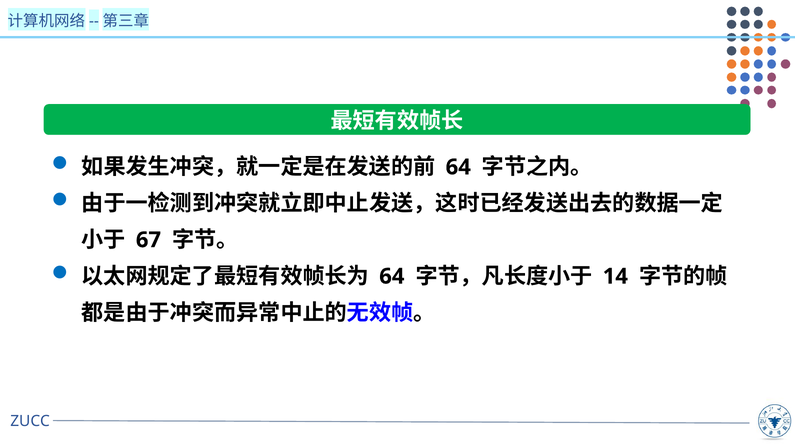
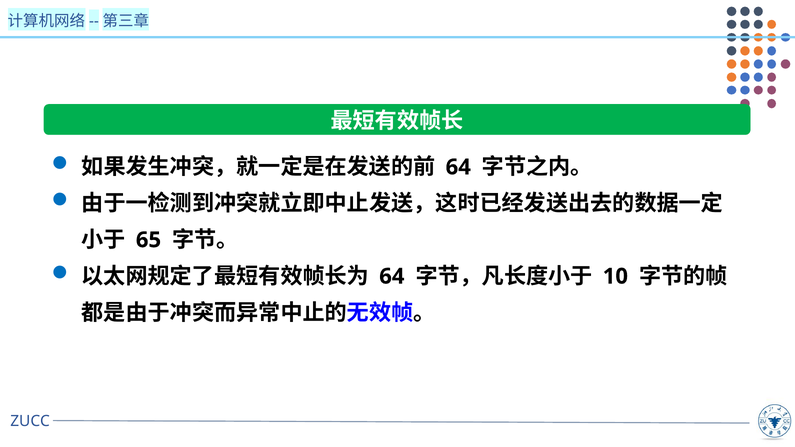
67: 67 -> 65
14: 14 -> 10
